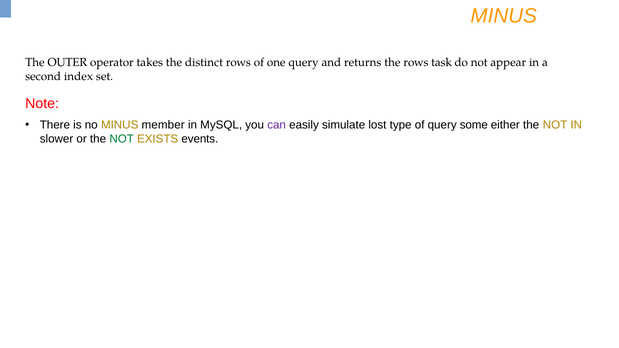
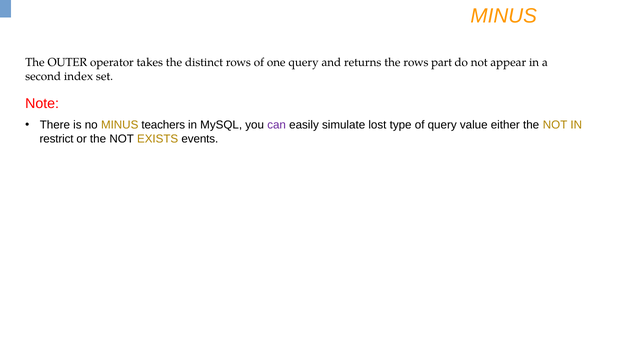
task: task -> part
member: member -> teachers
some: some -> value
slower: slower -> restrict
NOT at (122, 139) colour: green -> black
